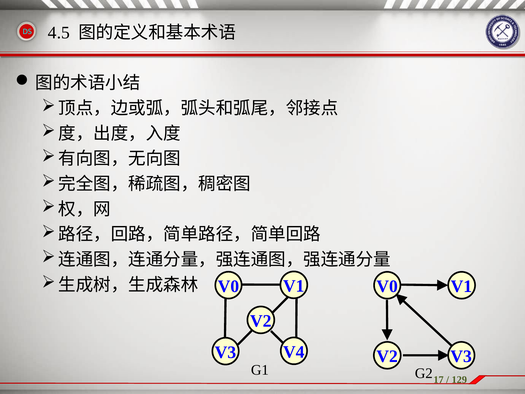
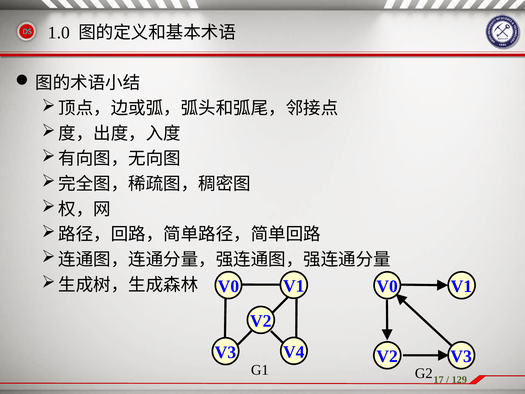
4.5: 4.5 -> 1.0
